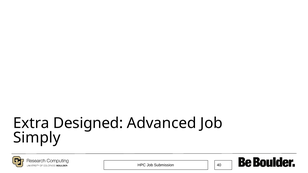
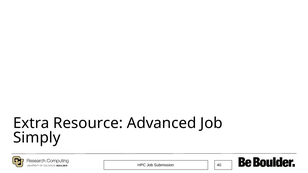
Designed: Designed -> Resource
